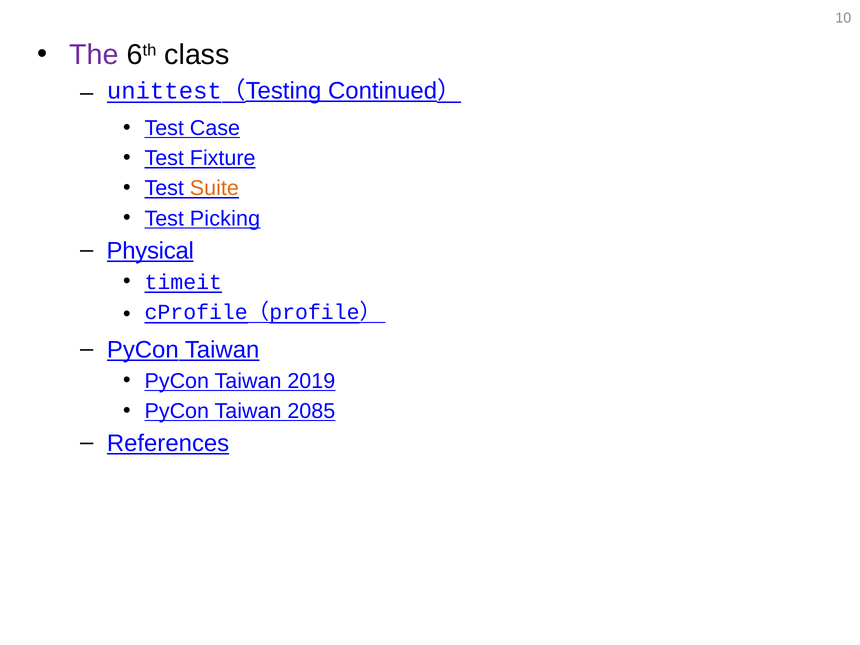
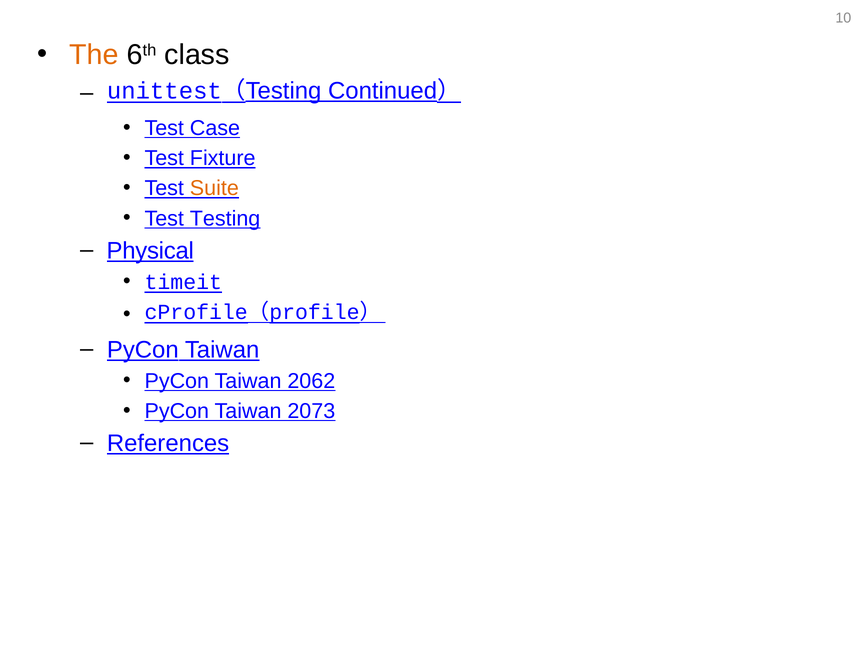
The colour: purple -> orange
Picking: Picking -> Testing
2019: 2019 -> 2062
2085: 2085 -> 2073
